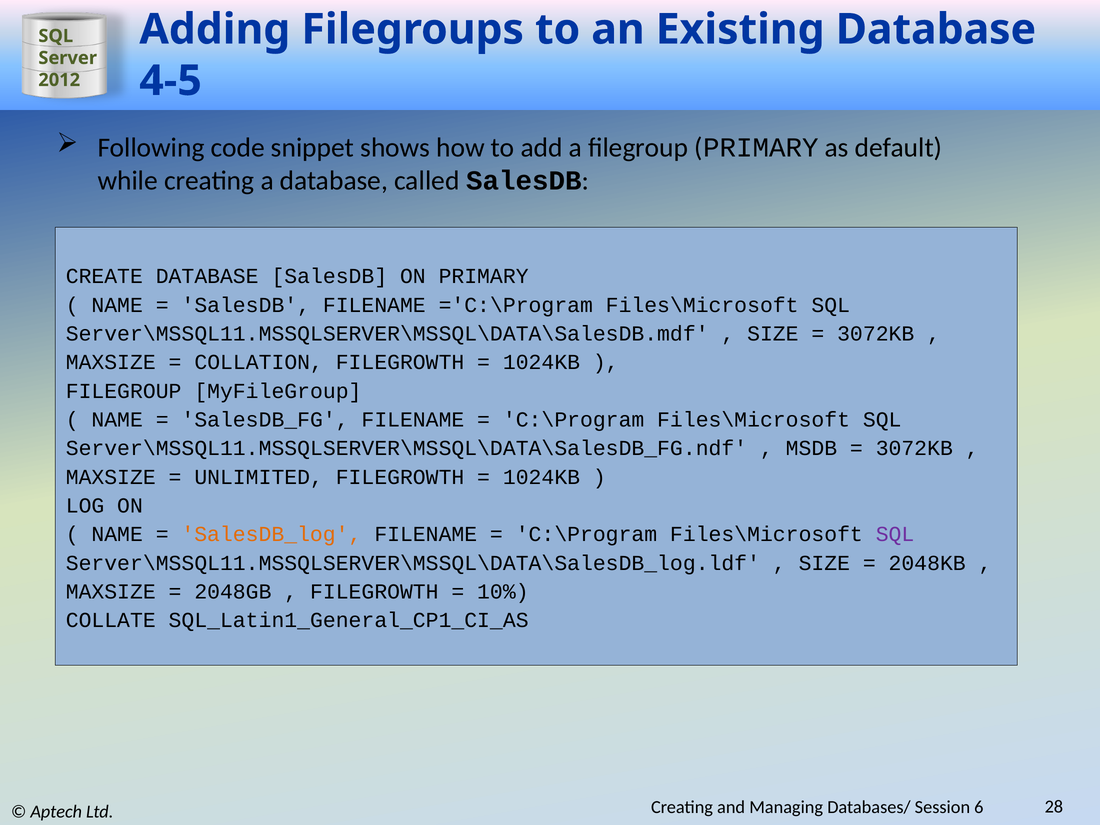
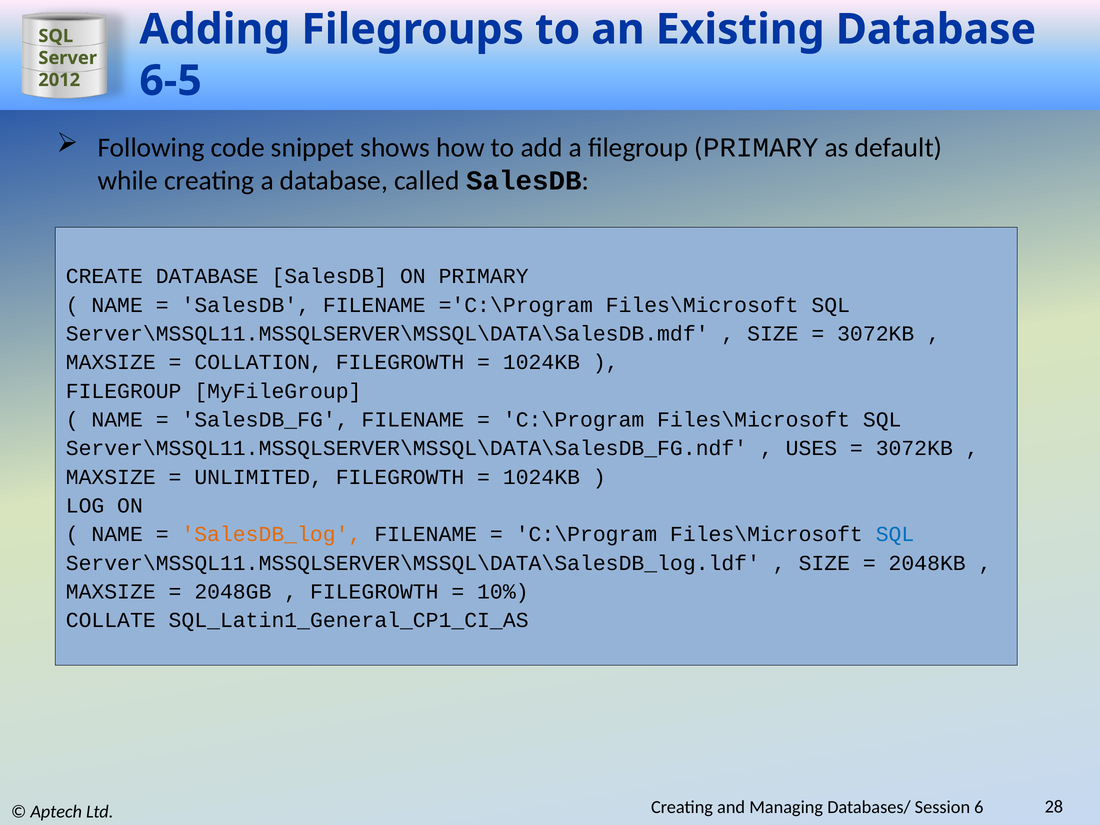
4-5: 4-5 -> 6-5
MSDB: MSDB -> USES
SQL at (895, 534) colour: purple -> blue
